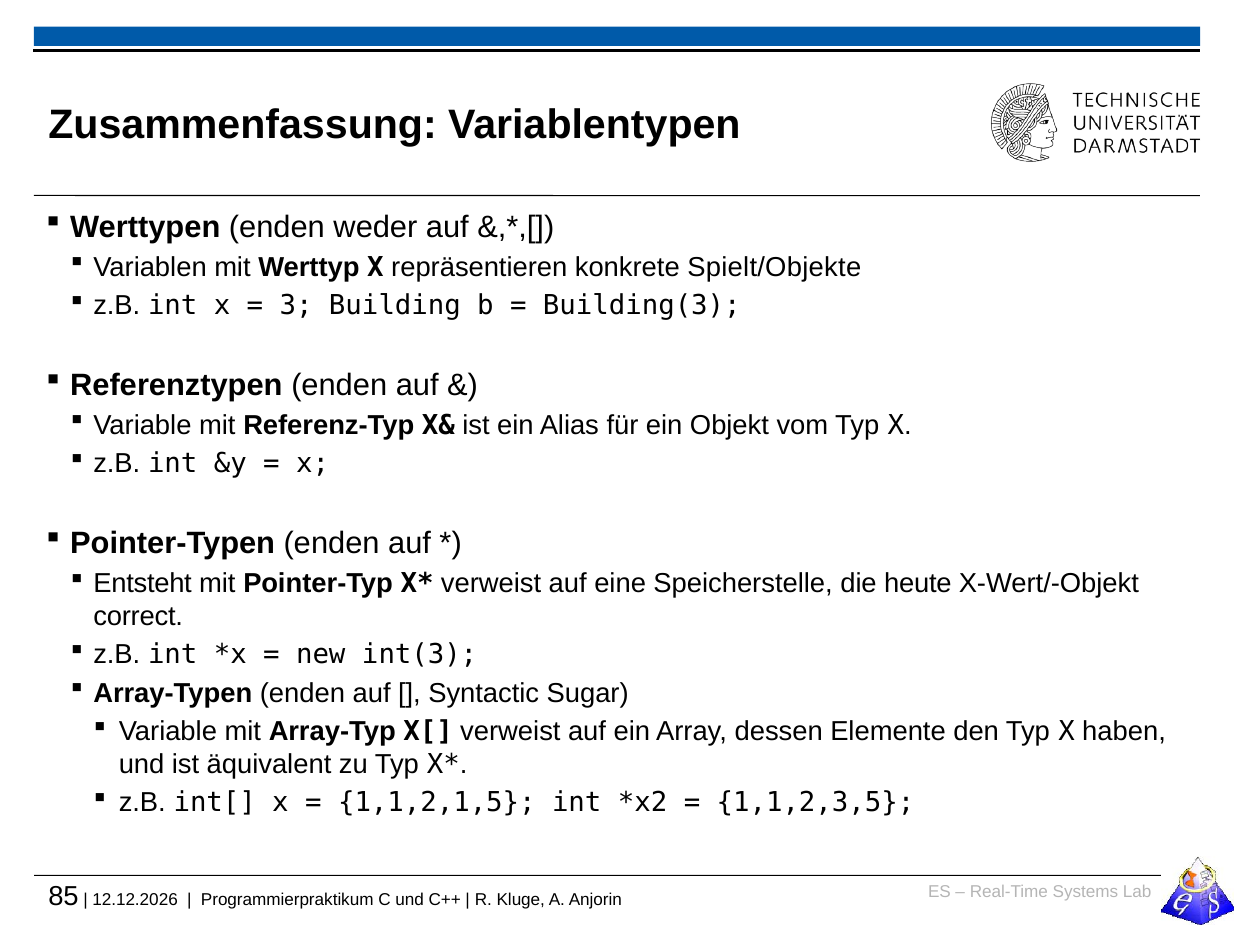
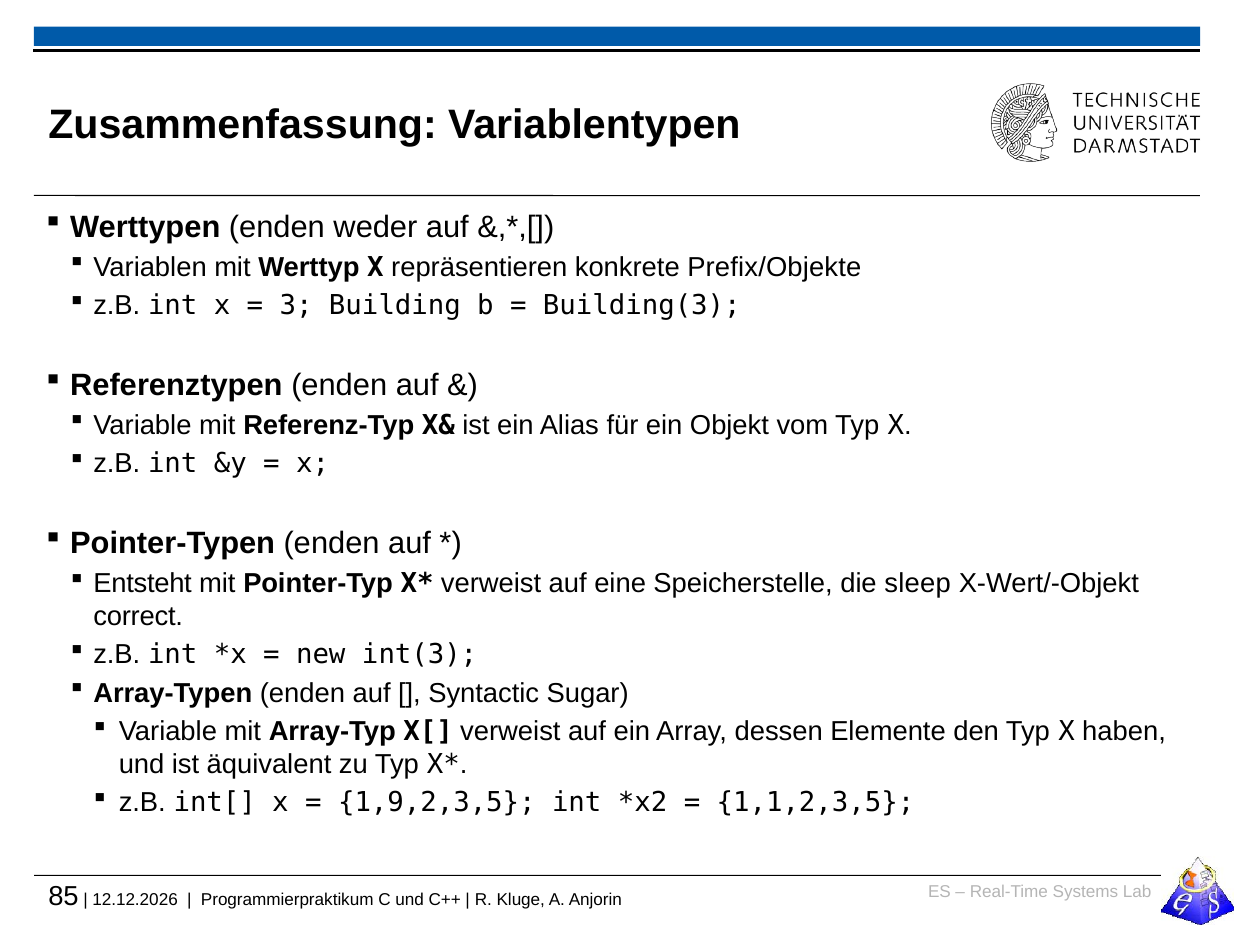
Spielt/Objekte: Spielt/Objekte -> Prefix/Objekte
heute: heute -> sleep
1,1,2,1,5: 1,1,2,1,5 -> 1,9,2,3,5
